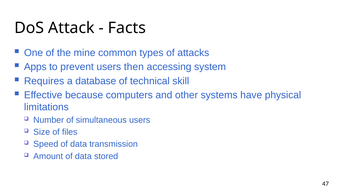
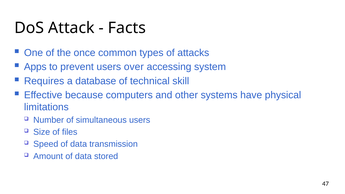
mine: mine -> once
then: then -> over
